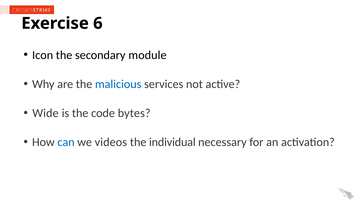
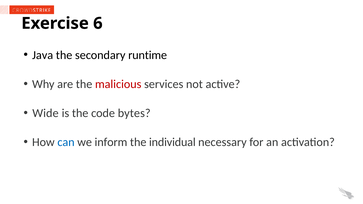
Icon: Icon -> Java
module: module -> runtime
malicious colour: blue -> red
videos: videos -> inform
